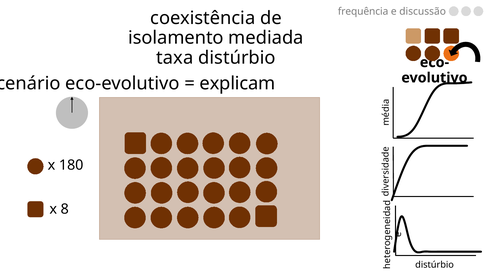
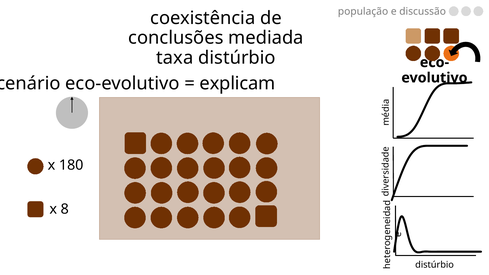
frequência: frequência -> população
isolamento: isolamento -> conclusões
